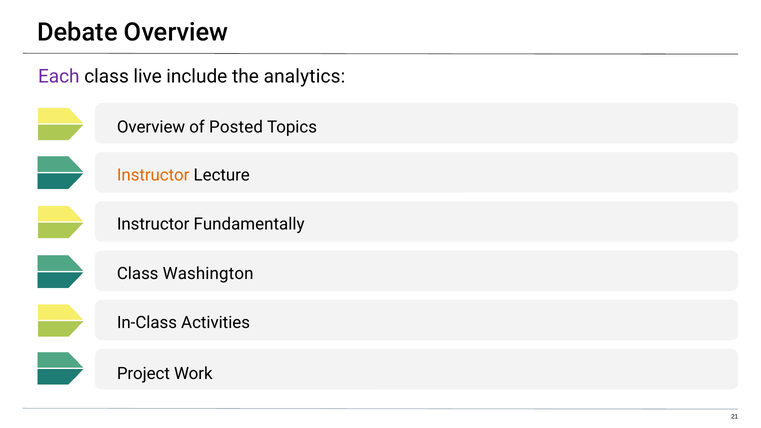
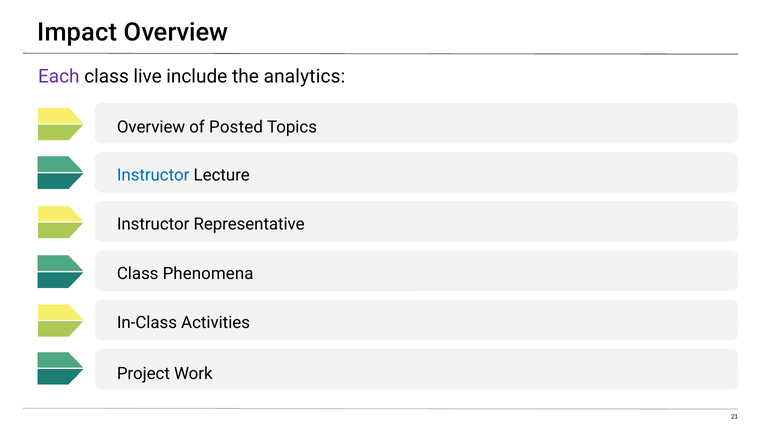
Debate: Debate -> Impact
Instructor at (153, 175) colour: orange -> blue
Fundamentally: Fundamentally -> Representative
Washington: Washington -> Phenomena
